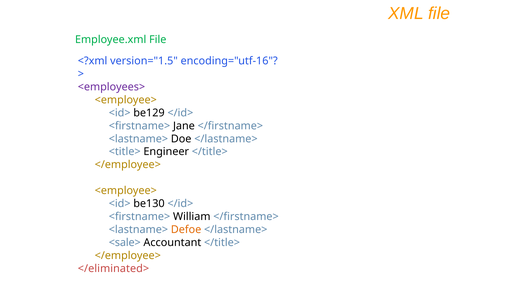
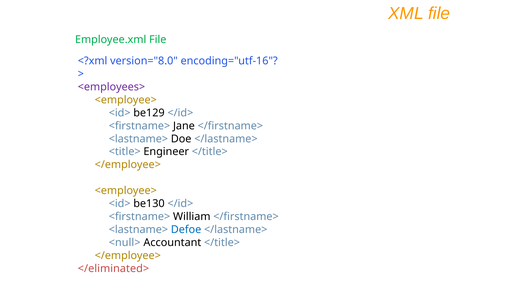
version="1.5: version="1.5 -> version="8.0
Defoe colour: orange -> blue
<sale>: <sale> -> <null>
